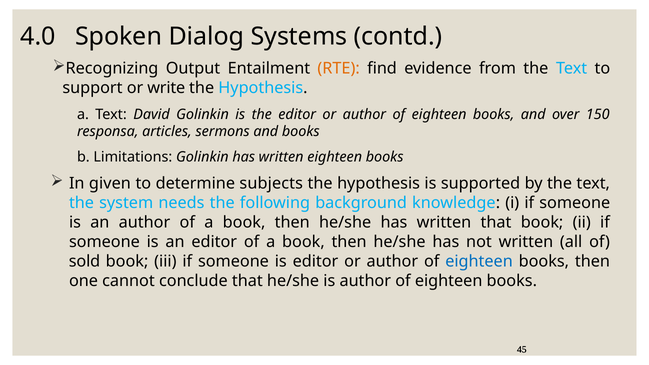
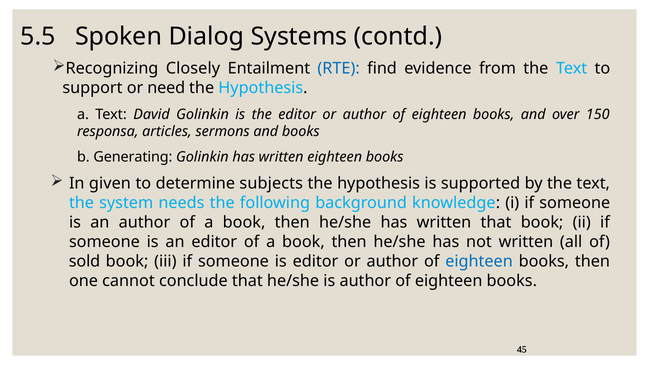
4.0: 4.0 -> 5.5
Output: Output -> Closely
RTE colour: orange -> blue
write: write -> need
Limitations: Limitations -> Generating
